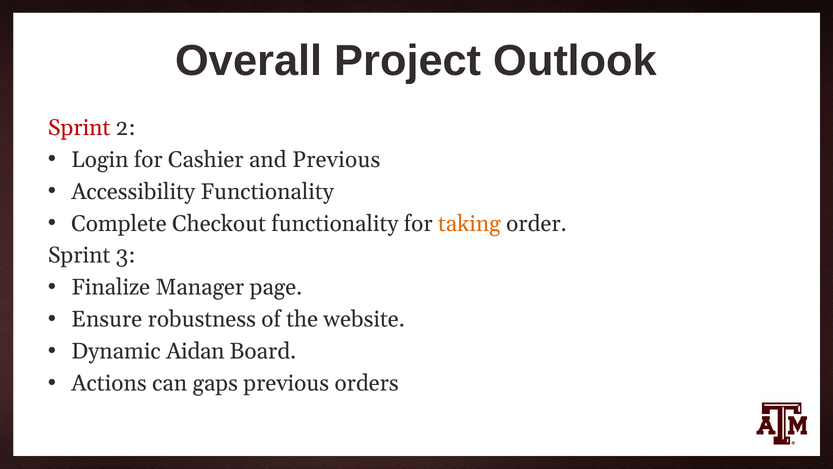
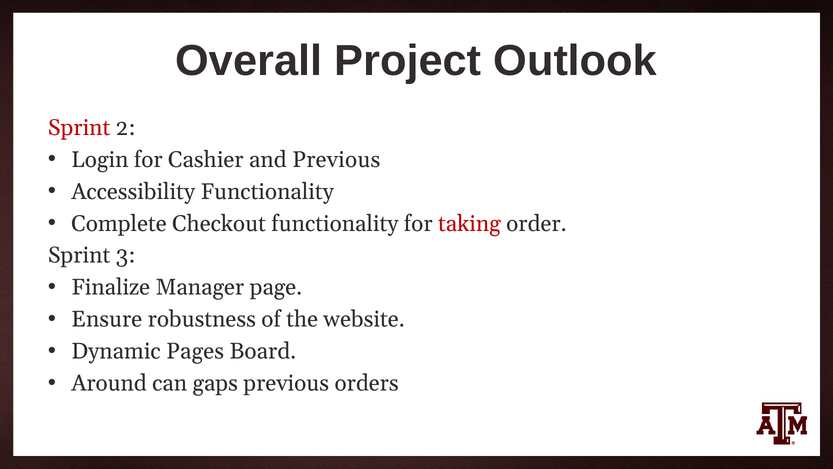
taking colour: orange -> red
Aidan: Aidan -> Pages
Actions: Actions -> Around
